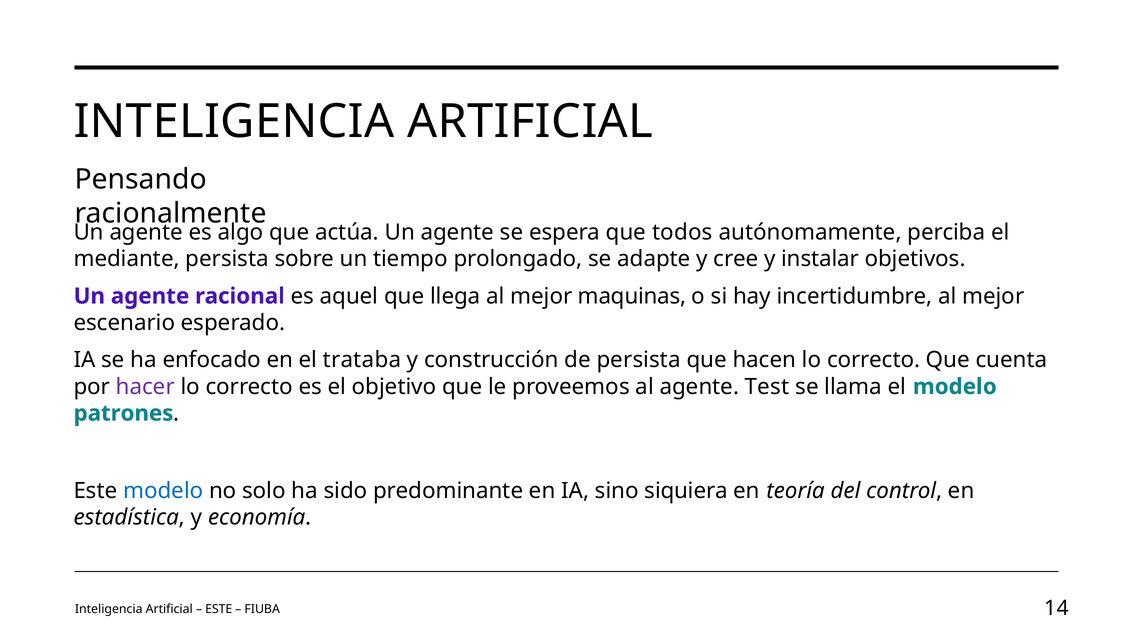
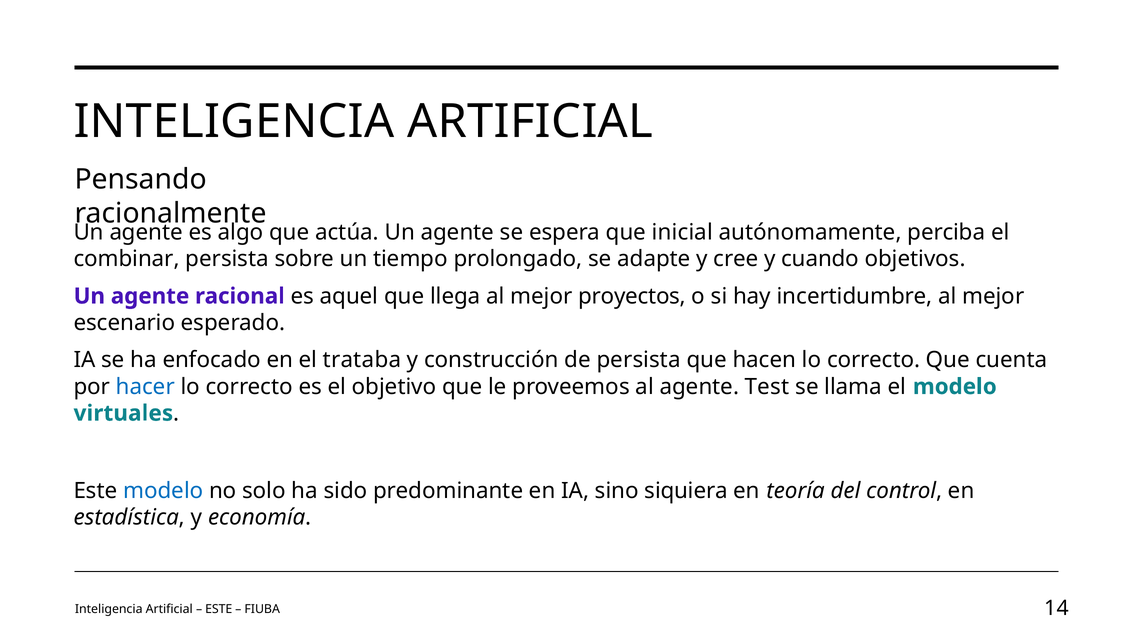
todos: todos -> inicial
mediante: mediante -> combinar
instalar: instalar -> cuando
maquinas: maquinas -> proyectos
hacer colour: purple -> blue
patrones: patrones -> virtuales
